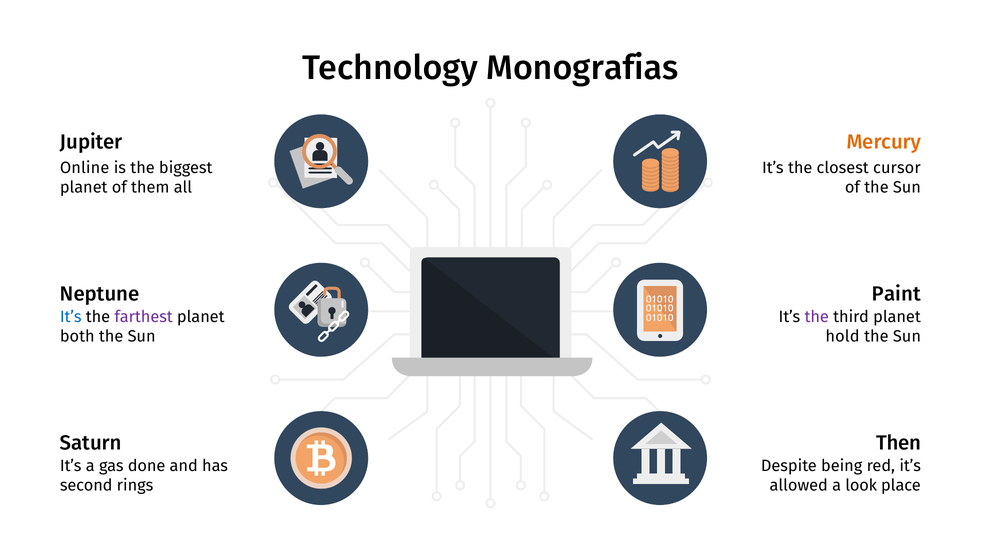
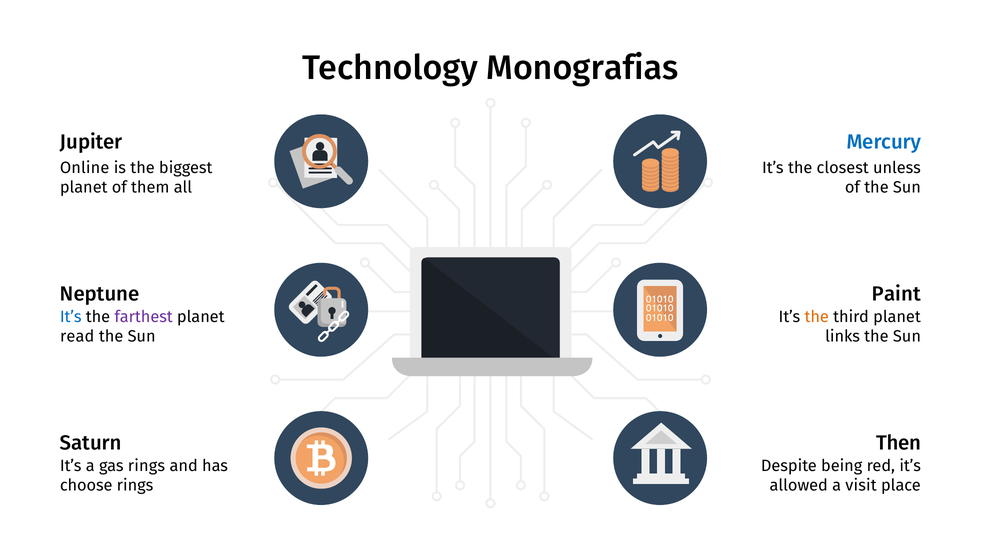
Mercury colour: orange -> blue
cursor: cursor -> unless
the at (817, 317) colour: purple -> orange
both: both -> read
hold: hold -> links
gas done: done -> rings
second: second -> choose
look: look -> visit
